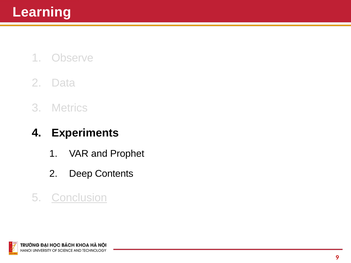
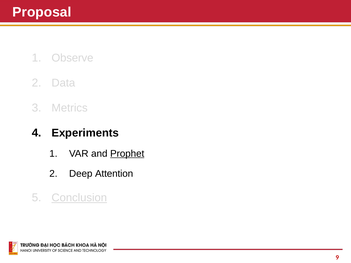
Learning: Learning -> Proposal
Prophet underline: none -> present
Contents: Contents -> Attention
